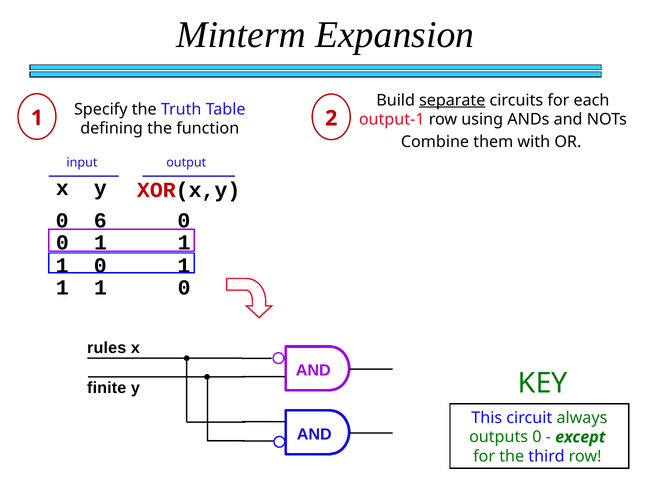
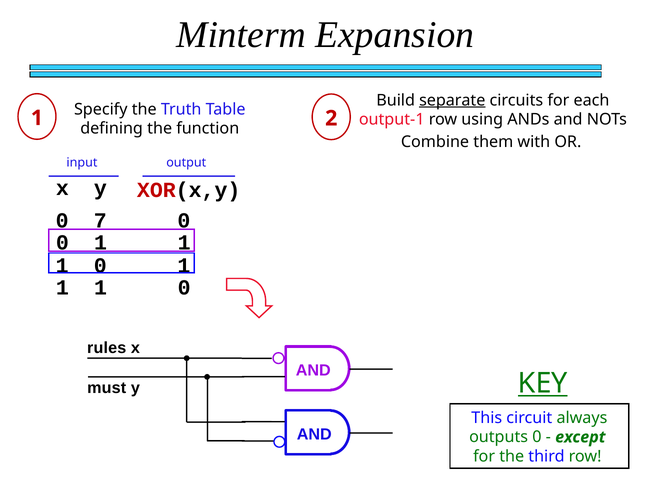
6: 6 -> 7
KEY underline: none -> present
finite: finite -> must
